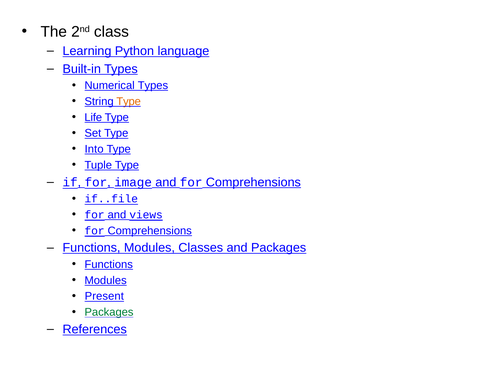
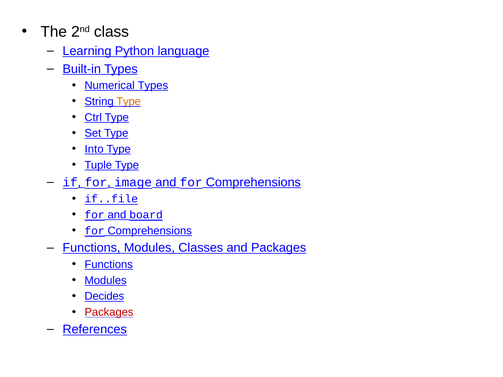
Life: Life -> Ctrl
views: views -> board
Present: Present -> Decides
Packages at (109, 312) colour: green -> red
